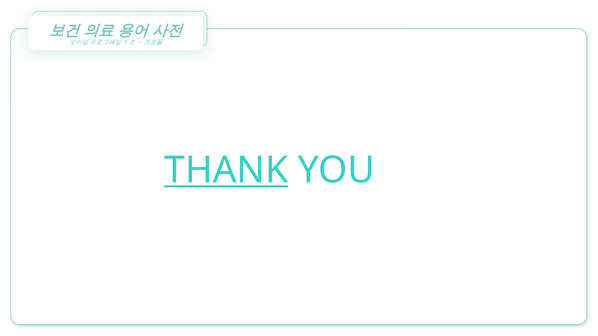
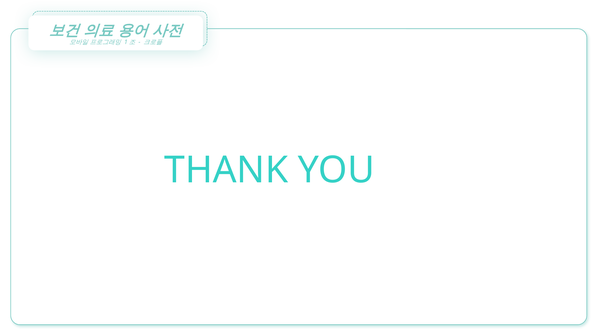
THANK underline: present -> none
